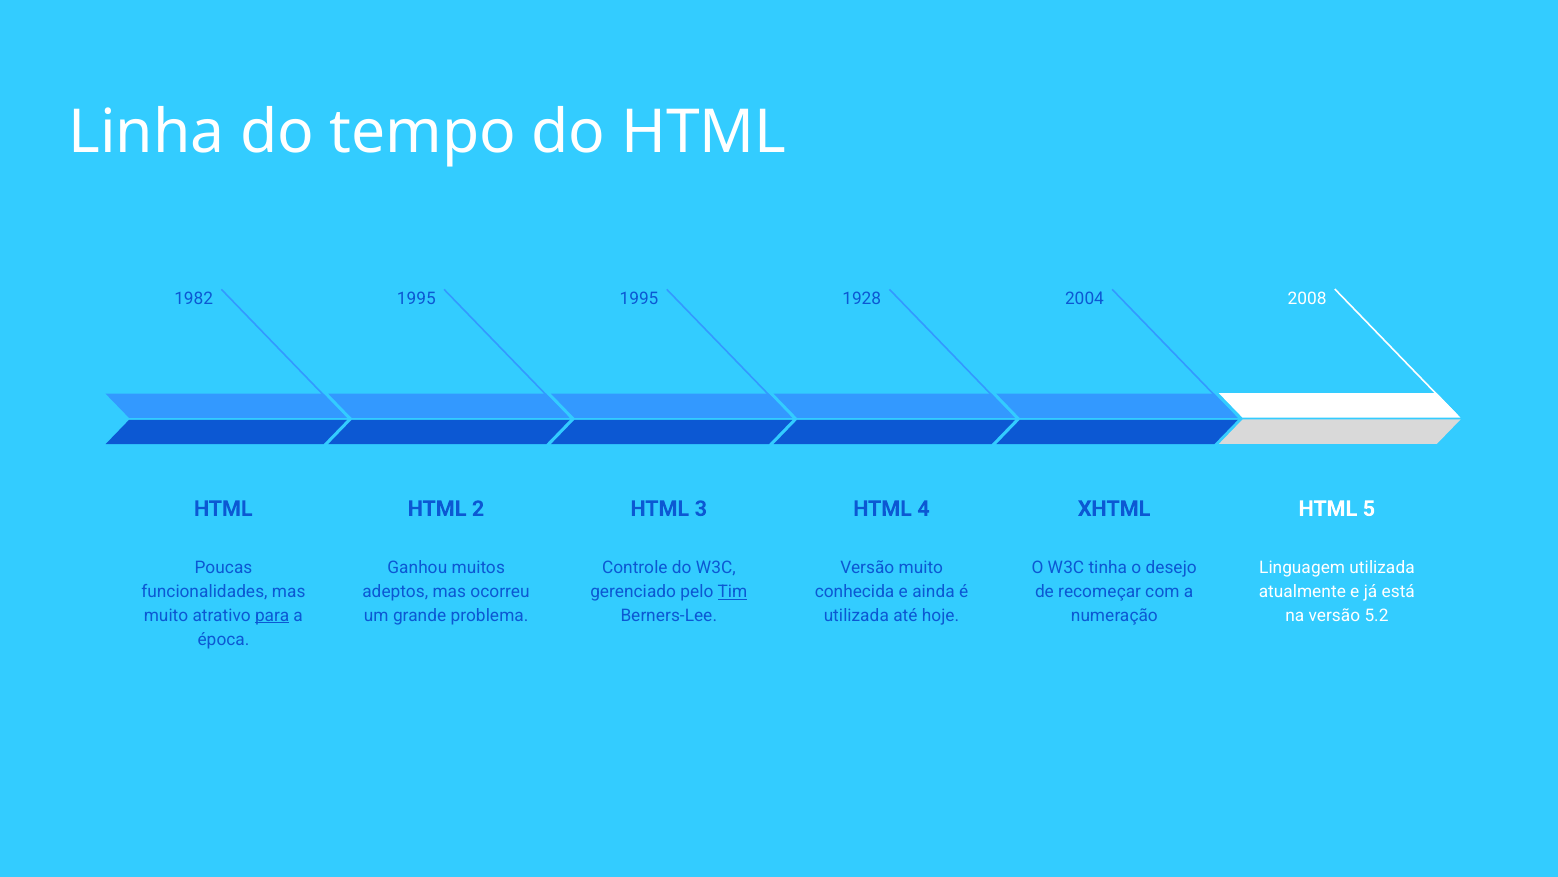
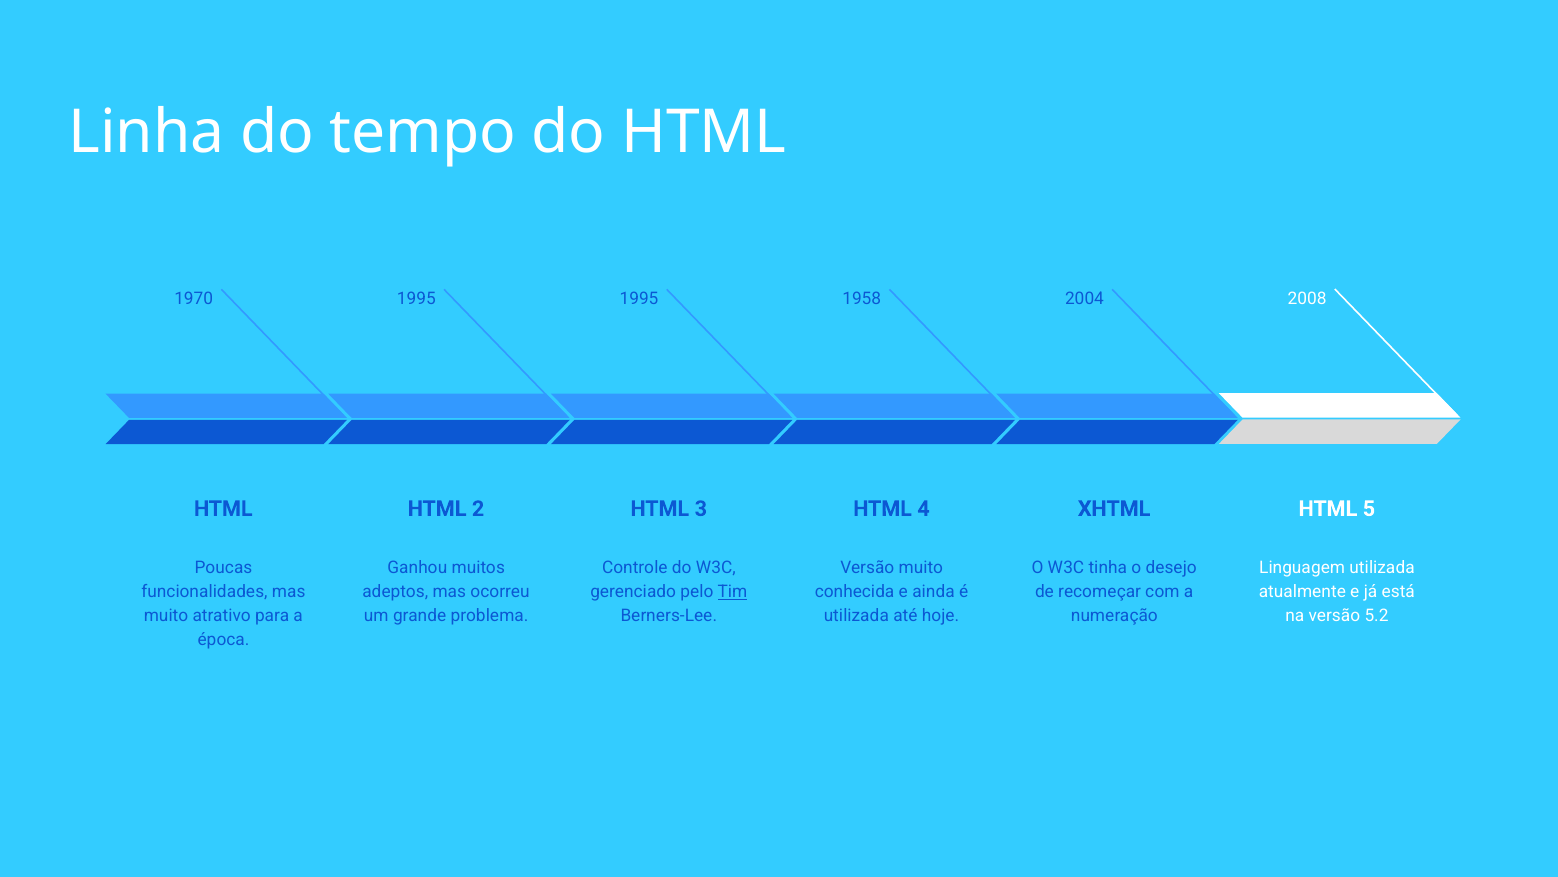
1982: 1982 -> 1970
1928: 1928 -> 1958
para underline: present -> none
